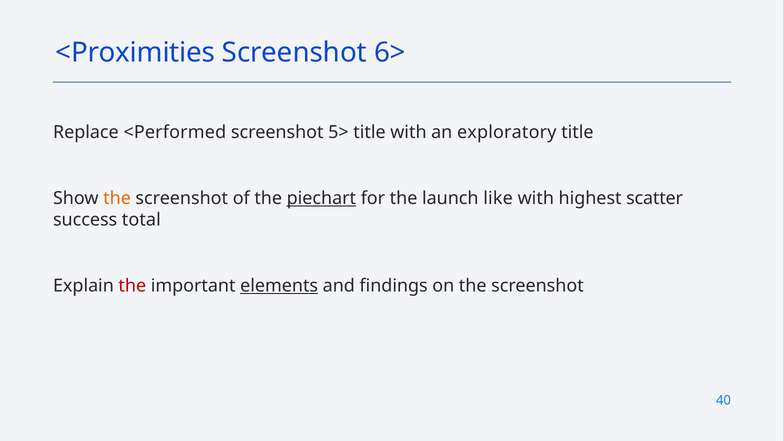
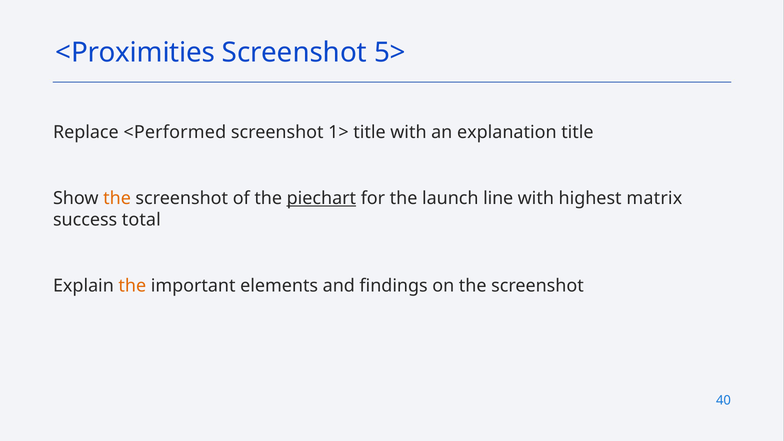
6>: 6> -> 5>
5>: 5> -> 1>
exploratory: exploratory -> explanation
like: like -> line
scatter: scatter -> matrix
the at (132, 286) colour: red -> orange
elements underline: present -> none
